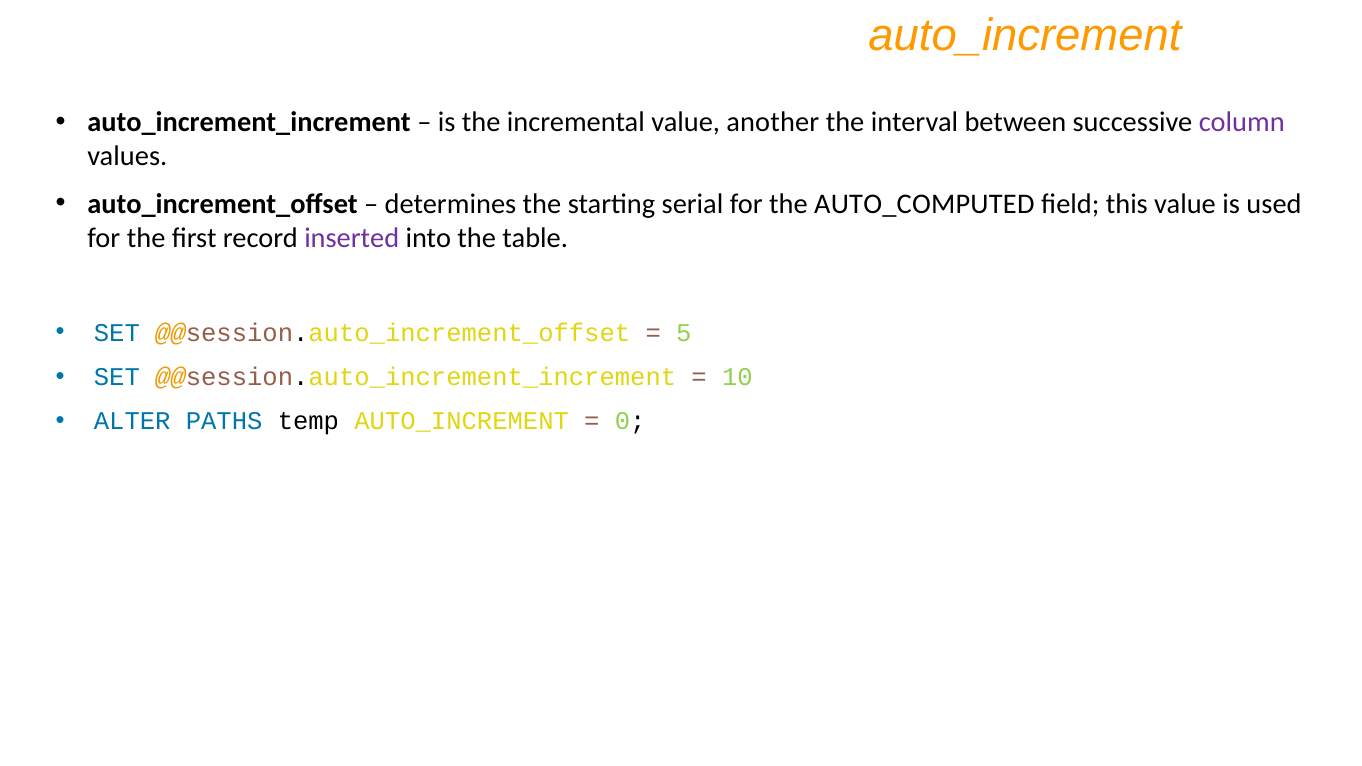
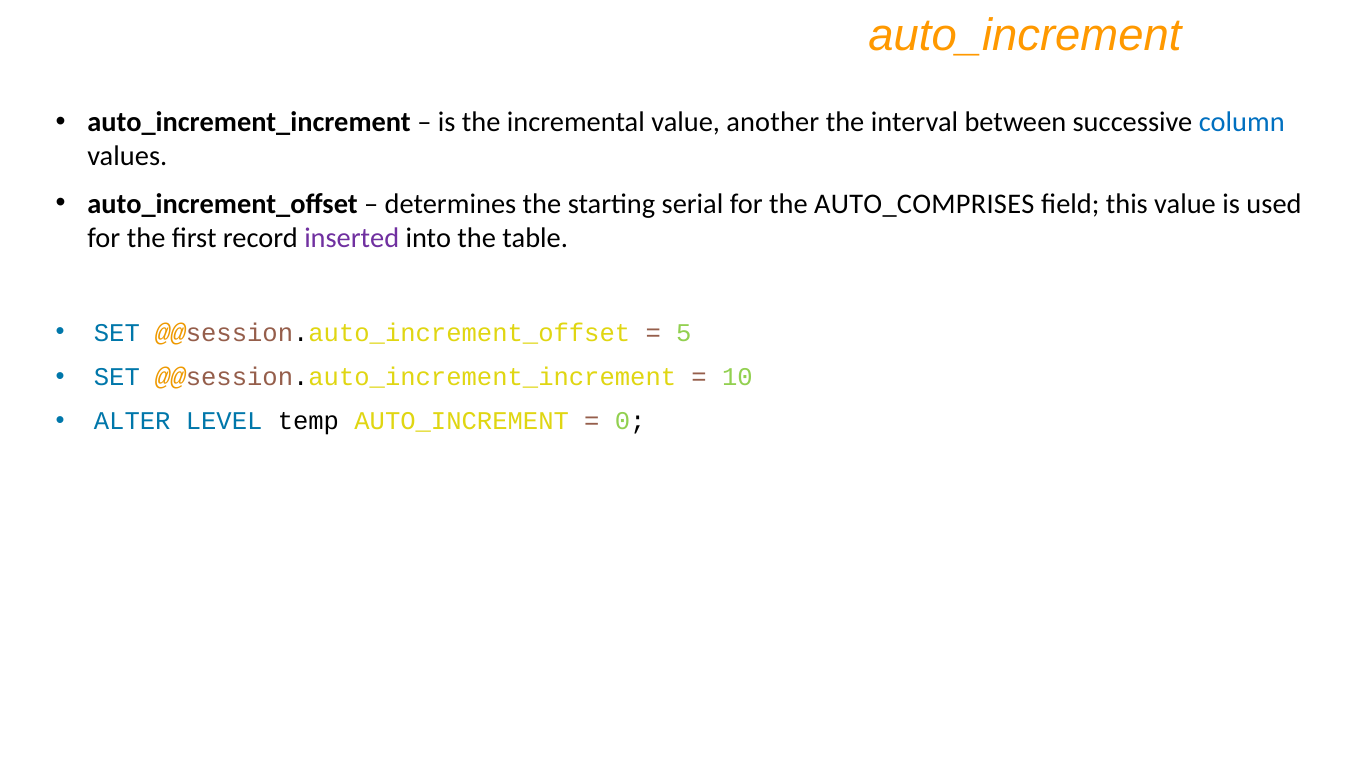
column colour: purple -> blue
AUTO_COMPUTED: AUTO_COMPUTED -> AUTO_COMPRISES
PATHS: PATHS -> LEVEL
